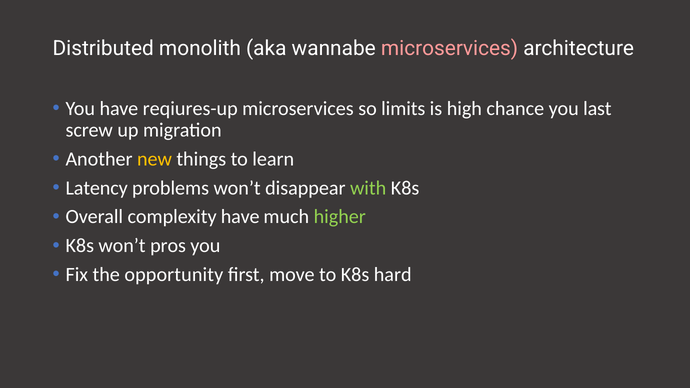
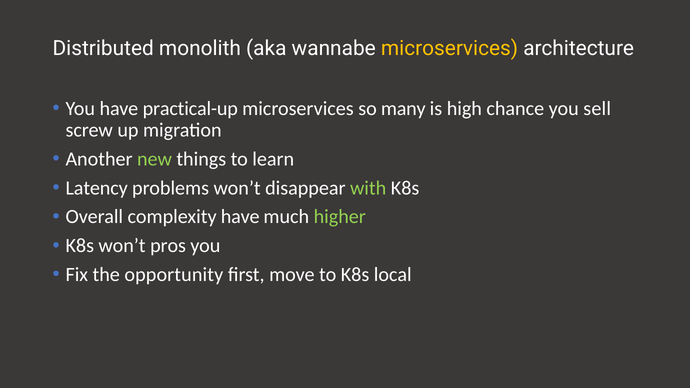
microservices at (450, 48) colour: pink -> yellow
reqiures-up: reqiures-up -> practical-up
limits: limits -> many
last: last -> sell
new colour: yellow -> light green
hard: hard -> local
